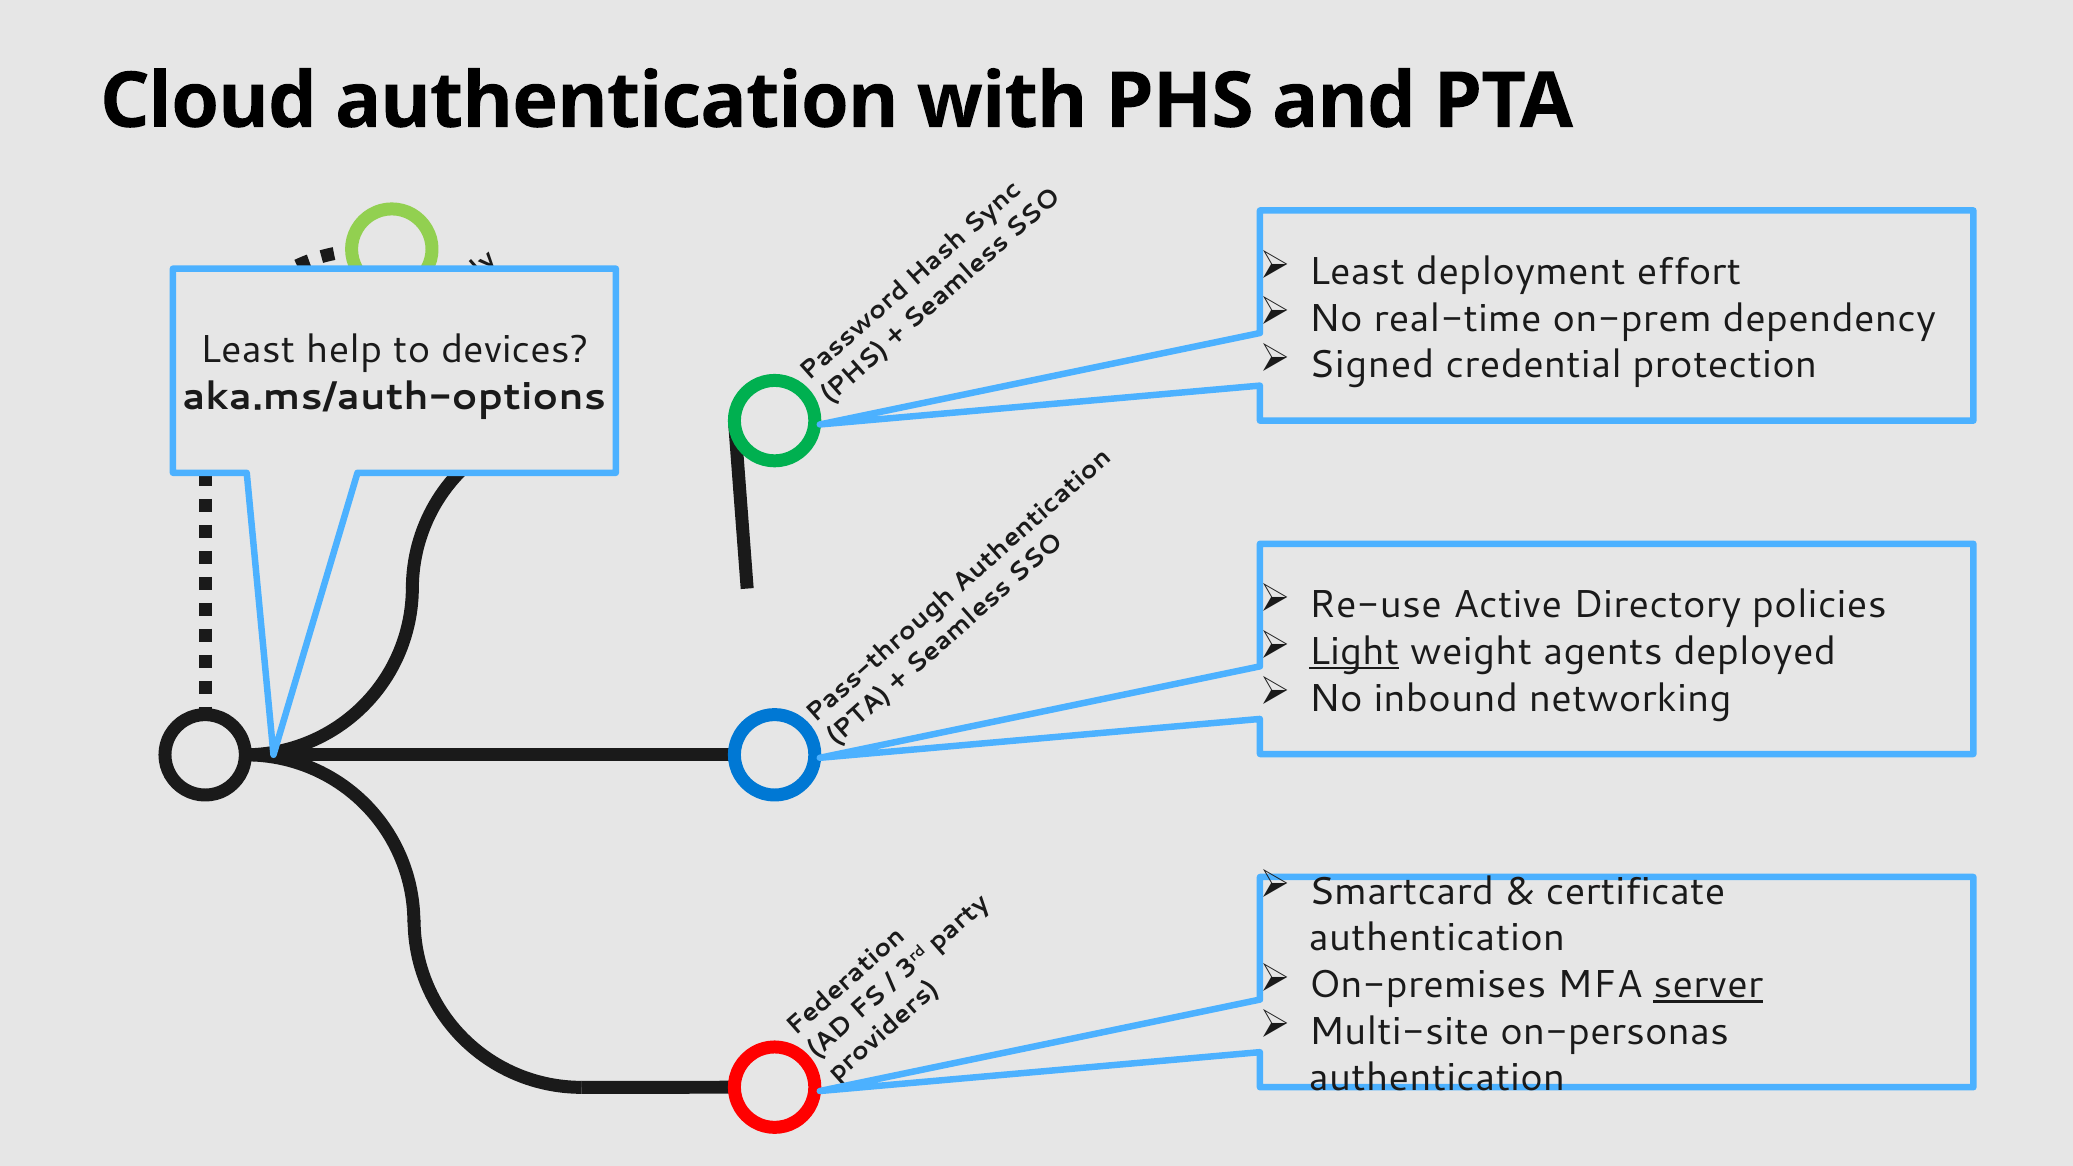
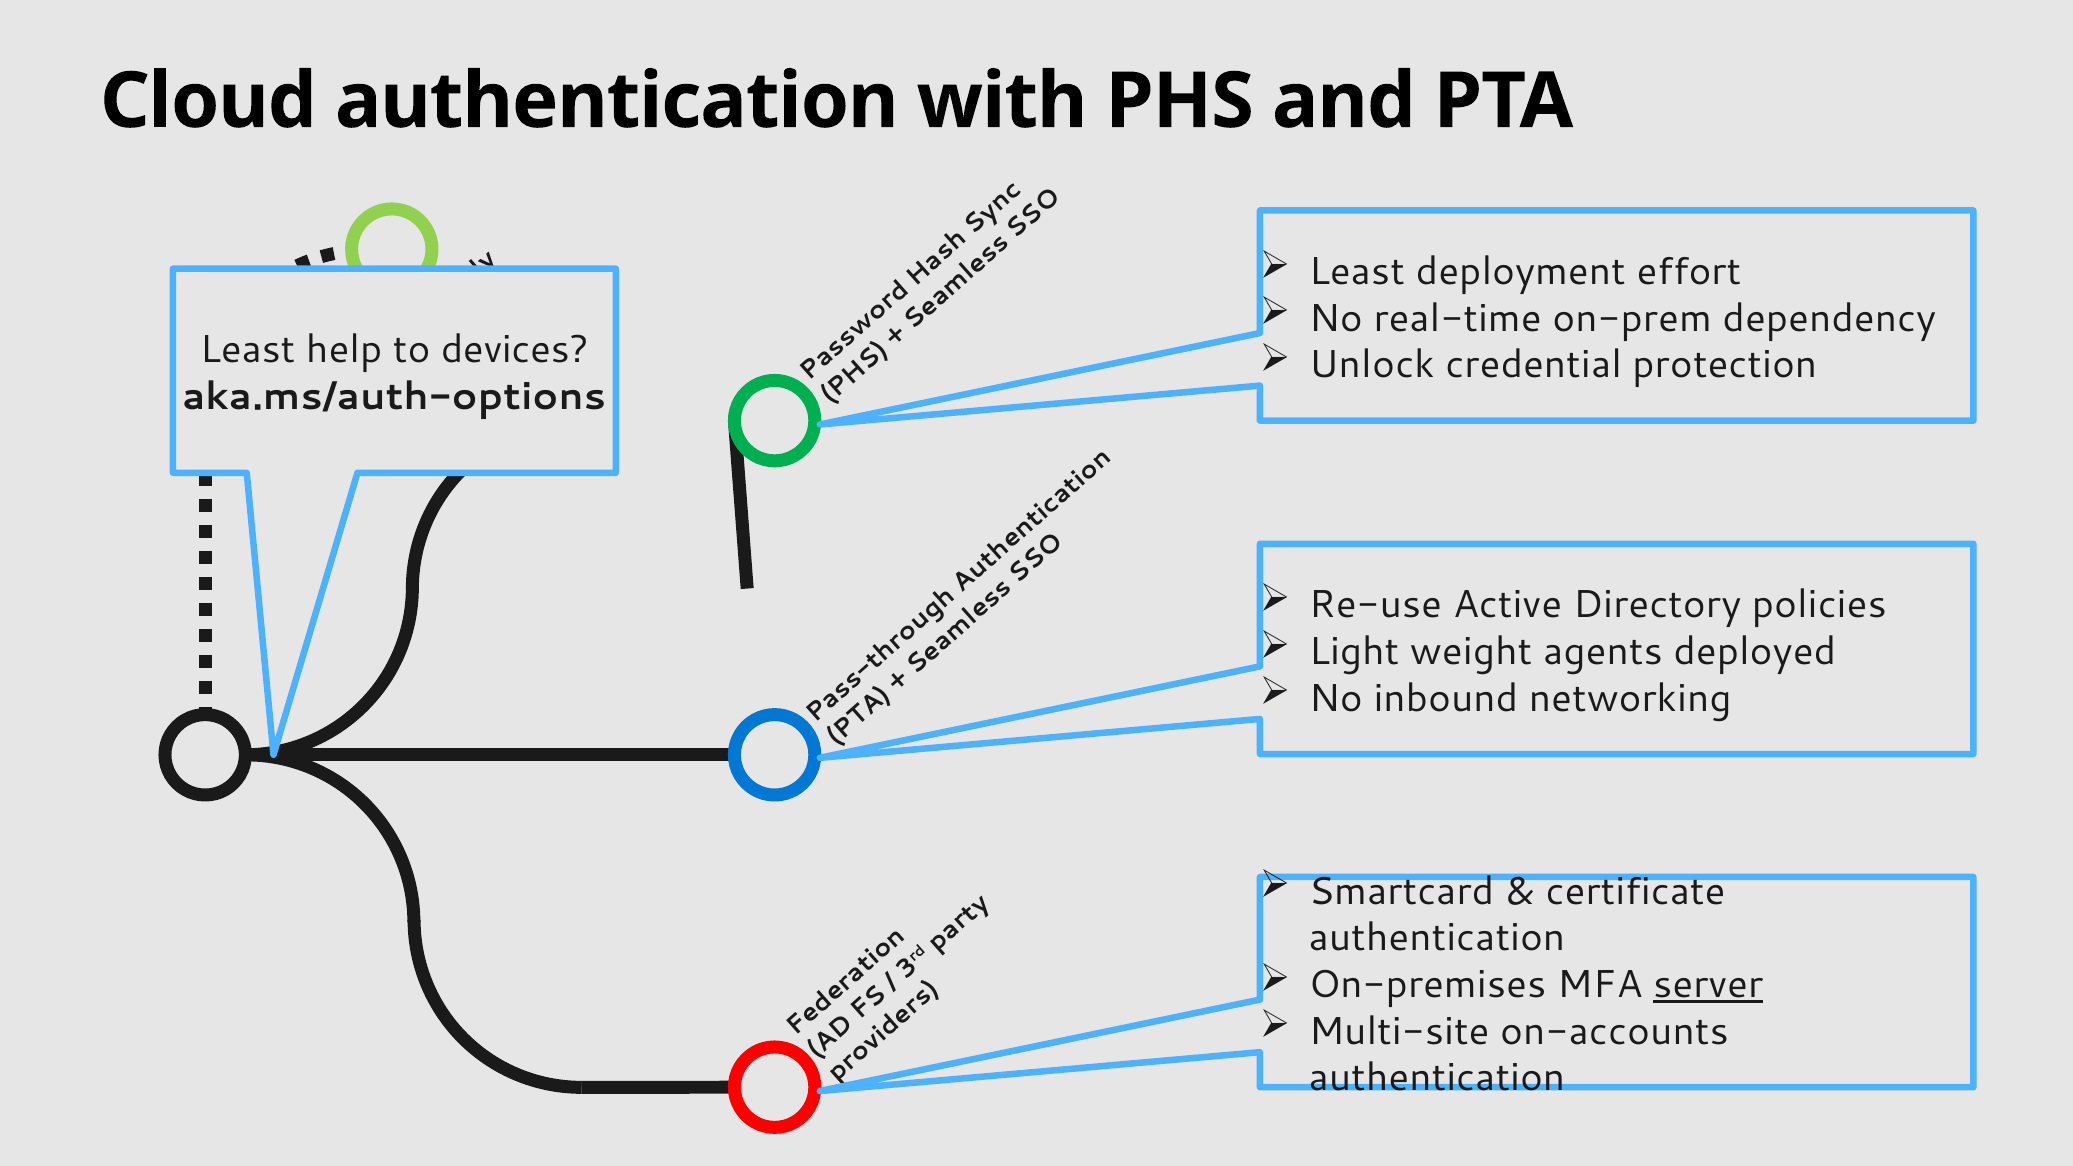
Signed: Signed -> Unlock
Light underline: present -> none
on-personas: on-personas -> on-accounts
